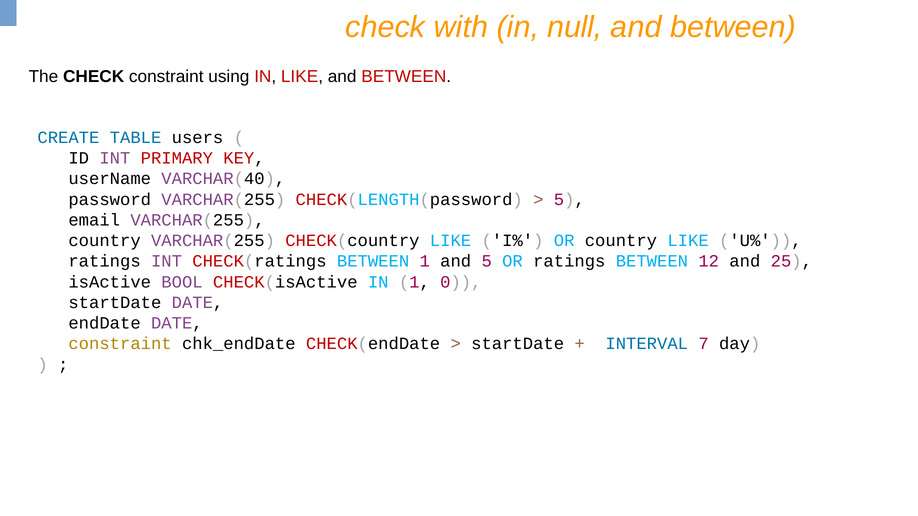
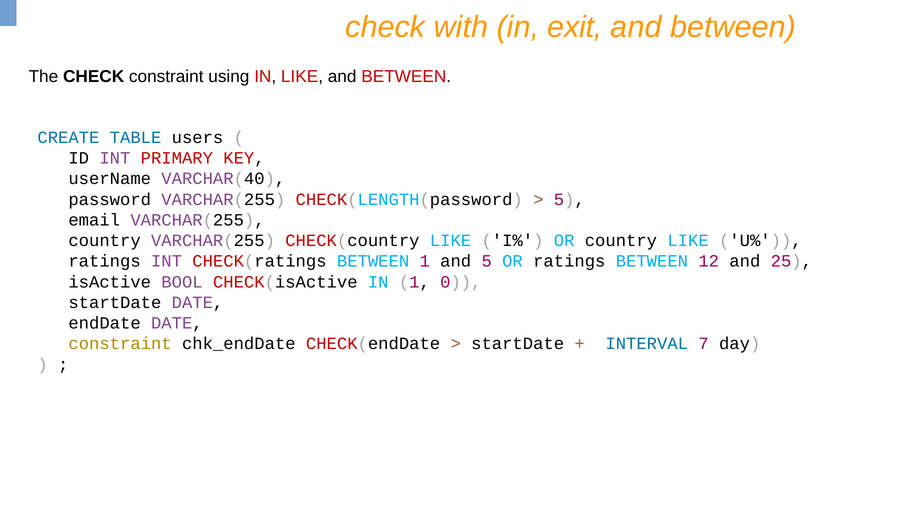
null: null -> exit
